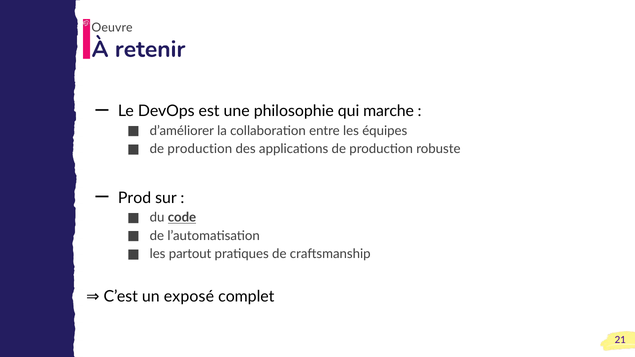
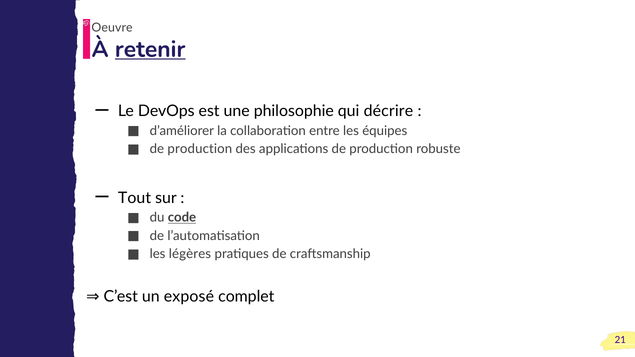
retenir underline: none -> present
marche: marche -> décrire
Prod: Prod -> Tout
partout: partout -> légères
